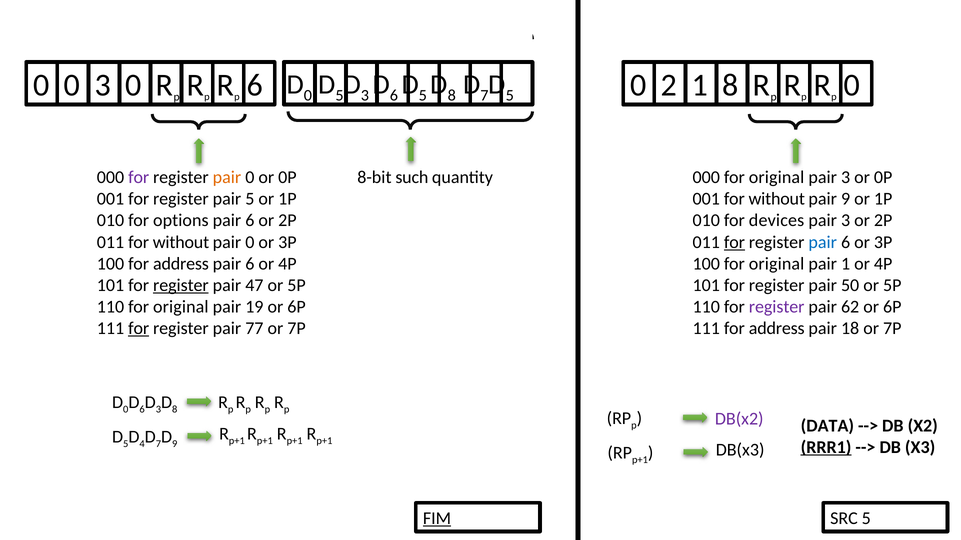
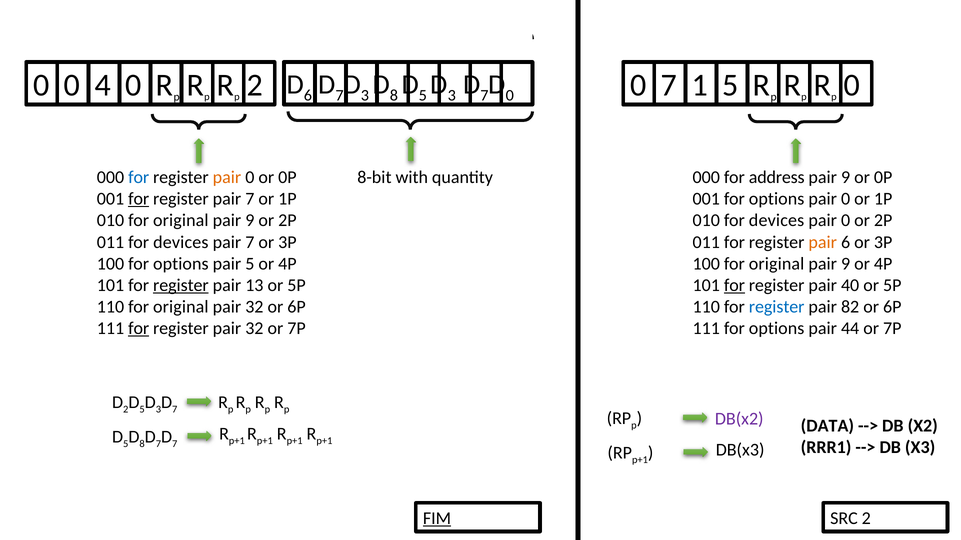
0 3: 3 -> 4
6 at (255, 85): 6 -> 2
0 at (308, 95): 0 -> 6
5 at (340, 95): 5 -> 7
6 at (394, 95): 6 -> 8
8 at (452, 95): 8 -> 3
5 at (510, 95): 5 -> 0
0 2: 2 -> 7
1 8: 8 -> 5
for at (139, 177) colour: purple -> blue
000 for original: original -> address
3 at (846, 177): 3 -> 9
such: such -> with
for at (139, 199) underline: none -> present
register pair 5: 5 -> 7
001 for without: without -> options
9 at (846, 199): 9 -> 0
010 for options: options -> original
6 at (250, 221): 6 -> 9
3 at (846, 221): 3 -> 0
011 for without: without -> devices
0 at (250, 242): 0 -> 7
for at (734, 242) underline: present -> none
pair at (823, 242) colour: blue -> orange
100 for address: address -> options
6 at (250, 264): 6 -> 5
1 at (846, 264): 1 -> 9
47: 47 -> 13
for at (734, 286) underline: none -> present
50: 50 -> 40
19 at (254, 307): 19 -> 32
register at (777, 307) colour: purple -> blue
62: 62 -> 82
register pair 77: 77 -> 32
111 for address: address -> options
18: 18 -> 44
0 at (126, 410): 0 -> 2
6 at (142, 410): 6 -> 5
8 at (175, 410): 8 -> 7
4 at (142, 444): 4 -> 8
9 at (175, 444): 9 -> 7
RRR1 underline: present -> none
SRC 5: 5 -> 2
